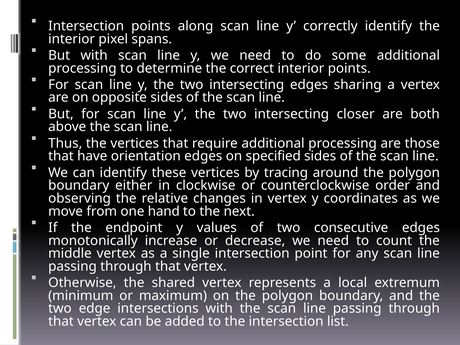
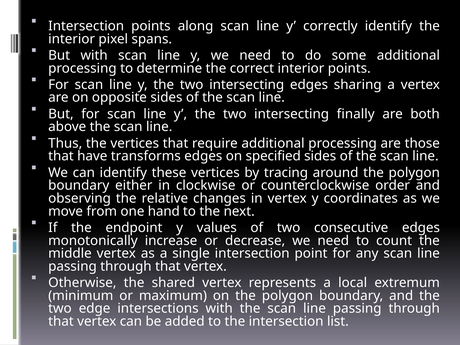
closer: closer -> finally
orientation: orientation -> transforms
